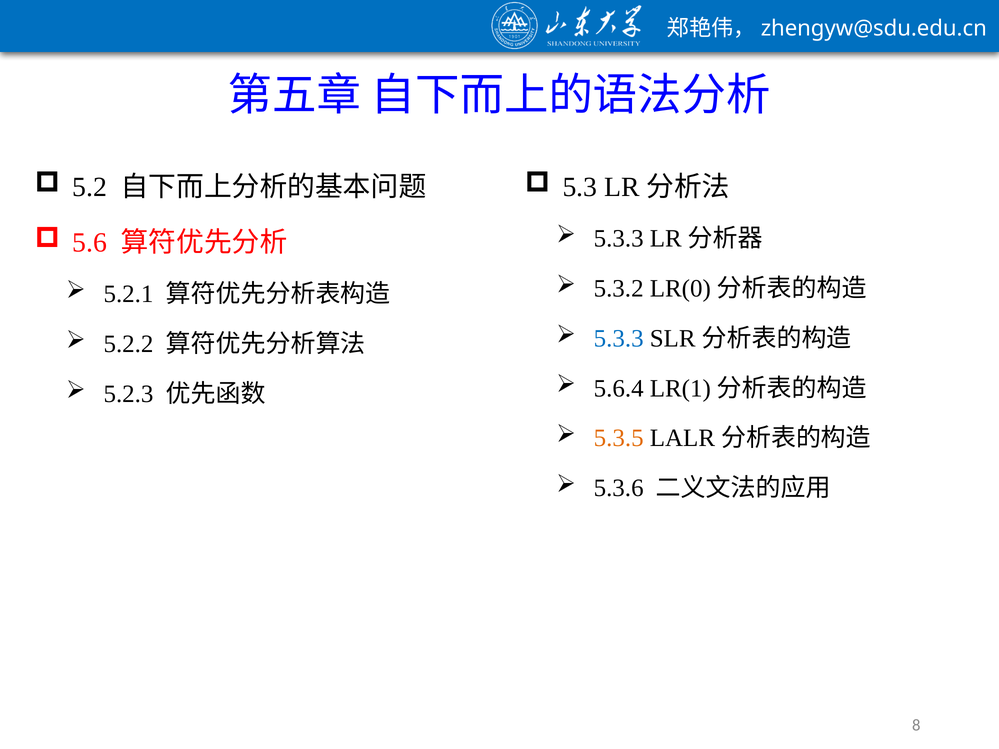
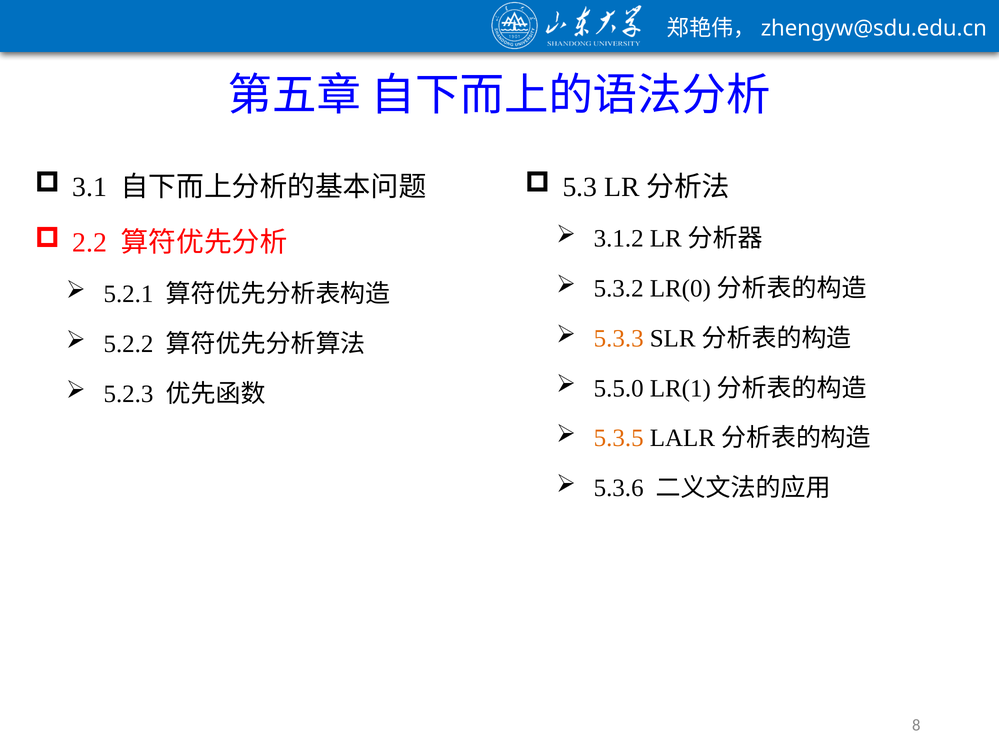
5.2: 5.2 -> 3.1
5.3.3 at (619, 239): 5.3.3 -> 3.1.2
5.6: 5.6 -> 2.2
5.3.3 at (619, 338) colour: blue -> orange
5.6.4: 5.6.4 -> 5.5.0
